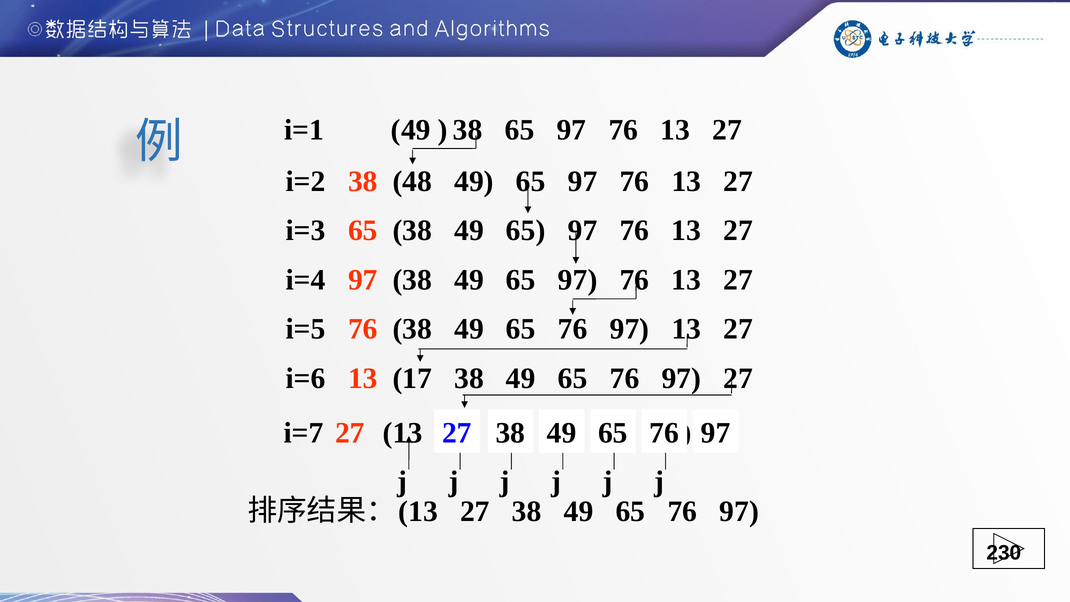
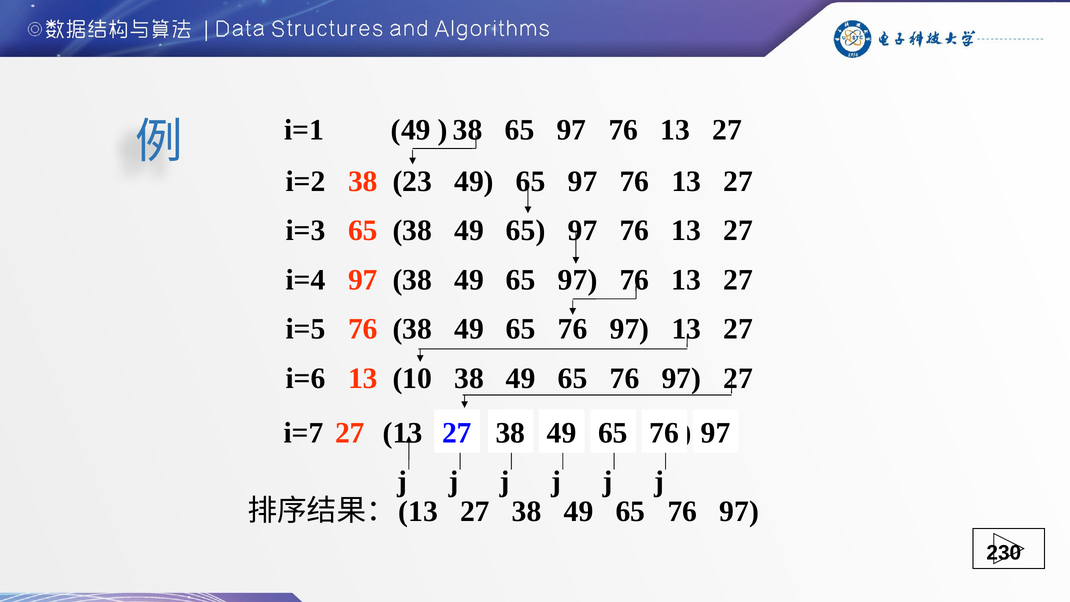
48: 48 -> 23
17: 17 -> 10
